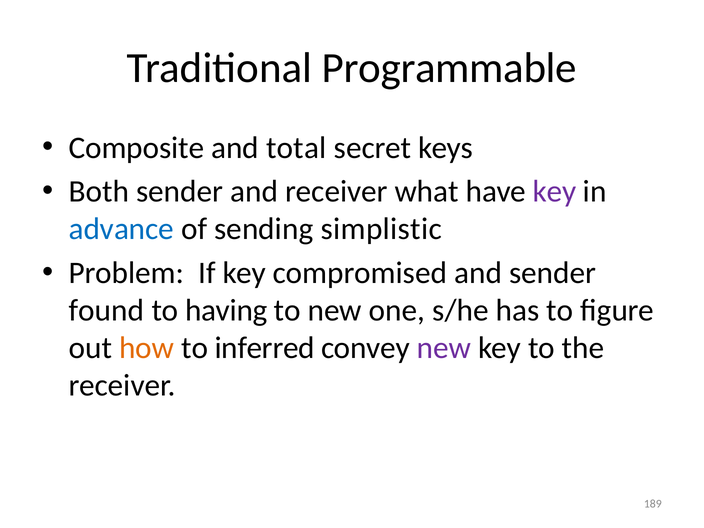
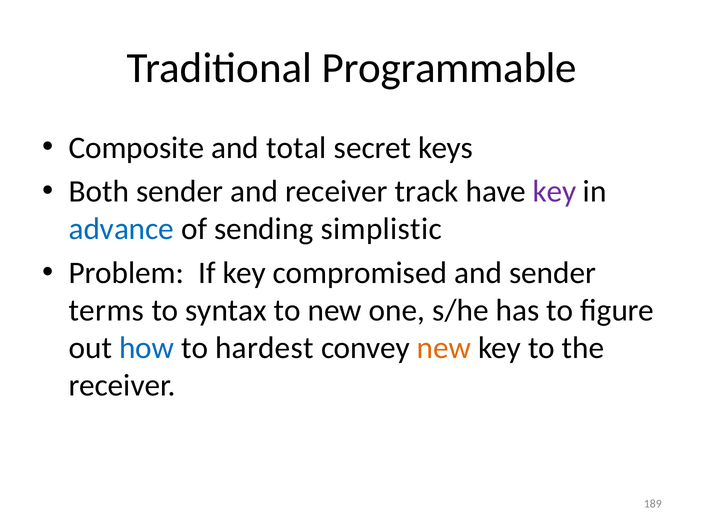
what: what -> track
found: found -> terms
having: having -> syntax
how colour: orange -> blue
inferred: inferred -> hardest
new at (444, 348) colour: purple -> orange
